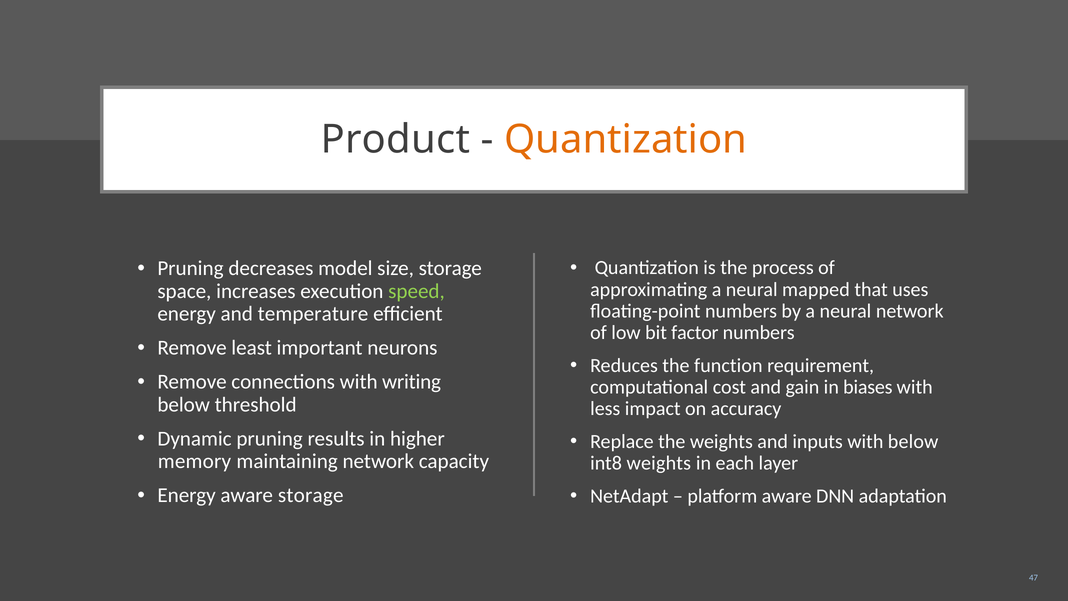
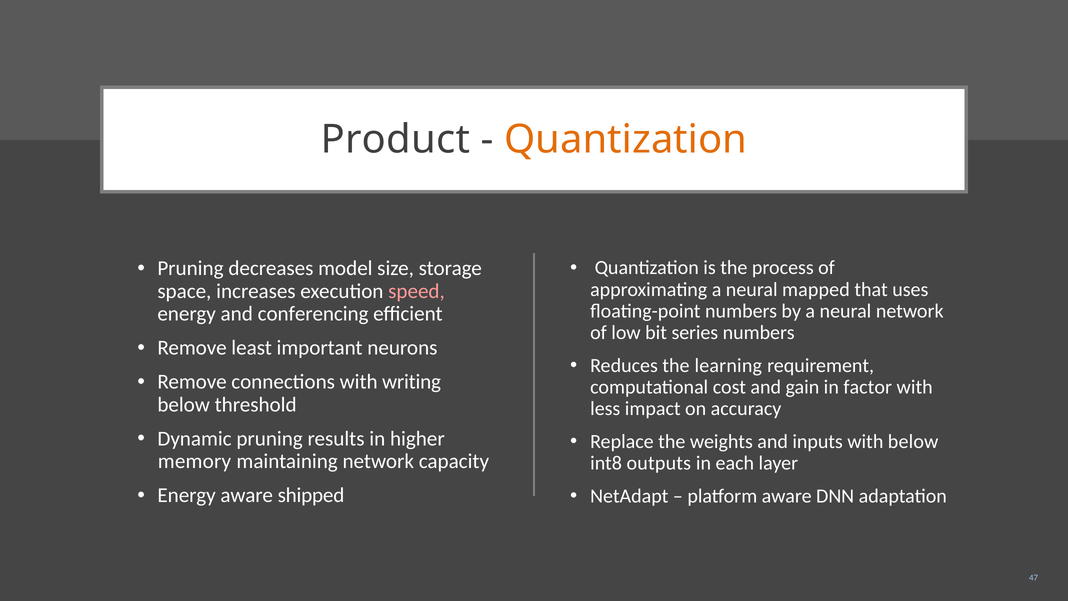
speed colour: light green -> pink
temperature: temperature -> conferencing
factor: factor -> series
function: function -> learning
biases: biases -> factor
int8 weights: weights -> outputs
aware storage: storage -> shipped
